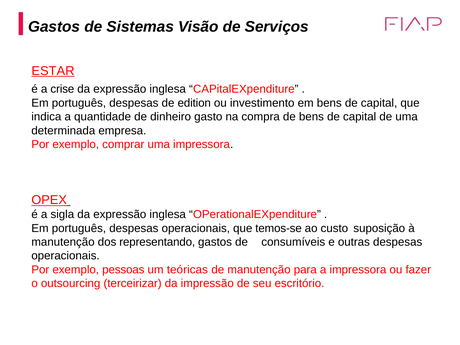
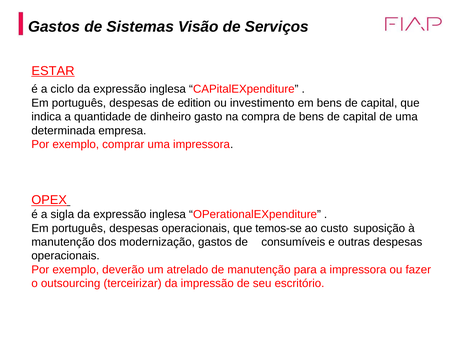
crise: crise -> ciclo
representando: representando -> modernização
pessoas: pessoas -> deverão
teóricas: teóricas -> atrelado
